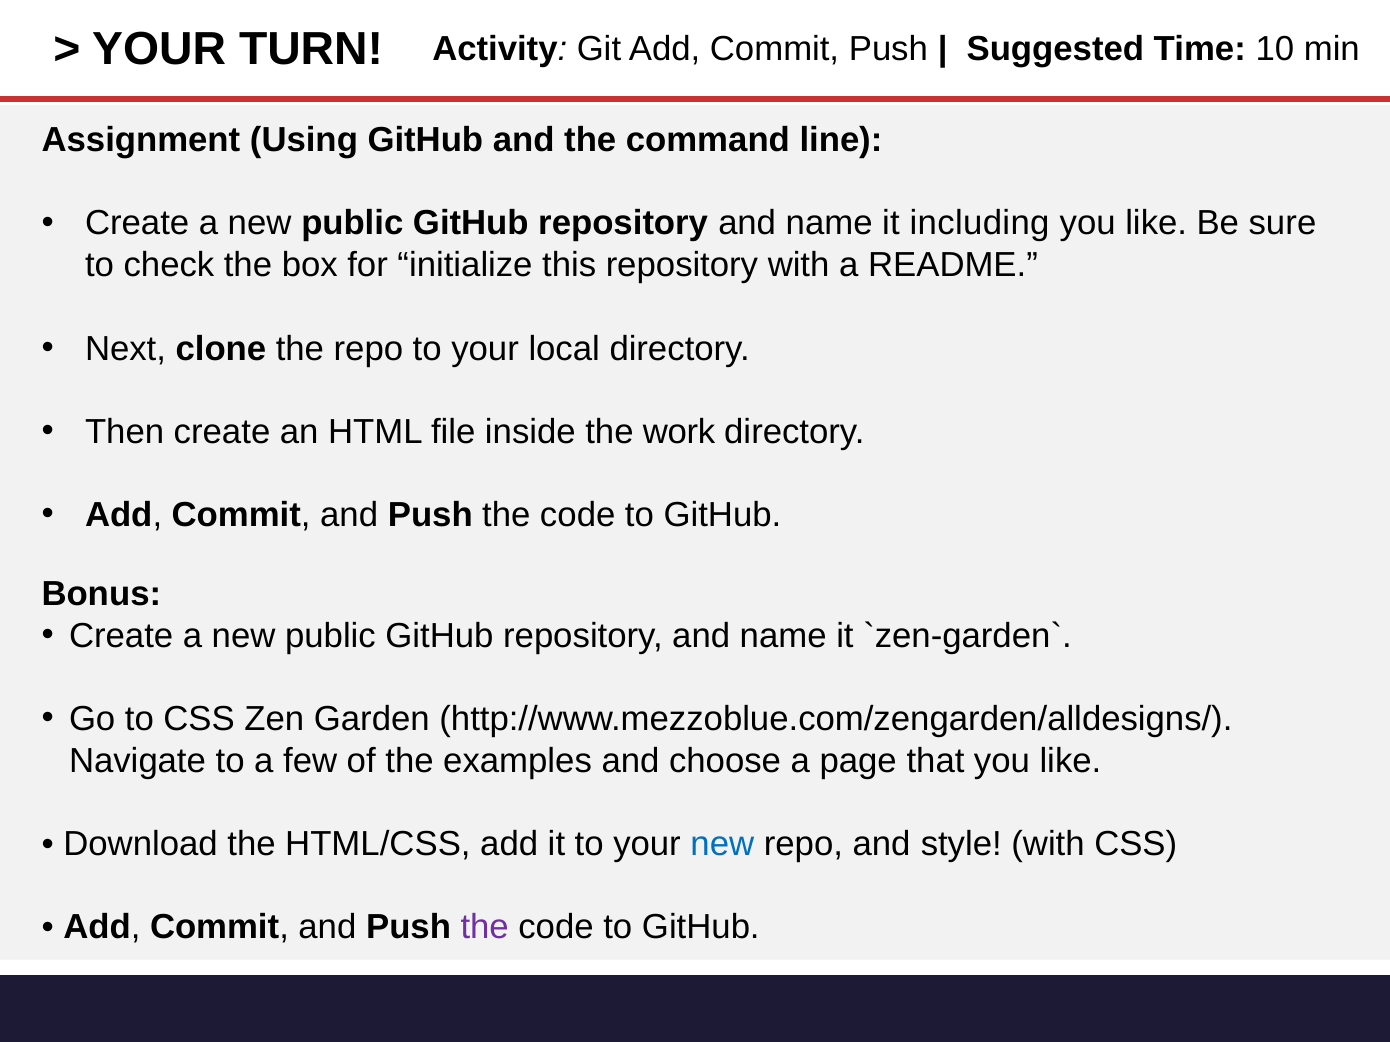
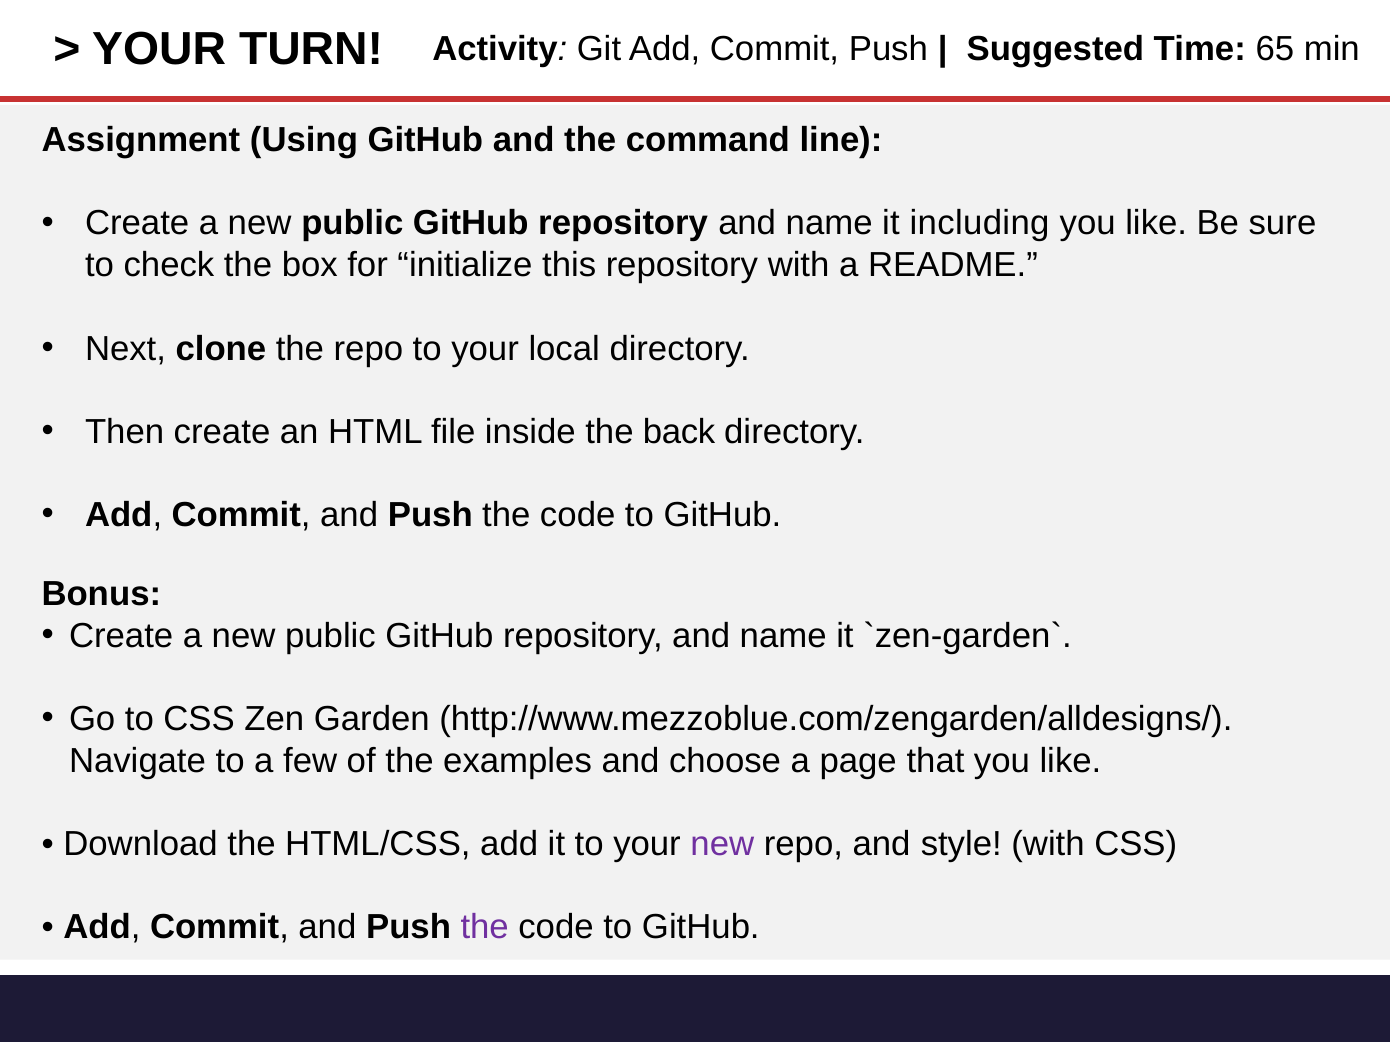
10: 10 -> 65
work: work -> back
new at (722, 844) colour: blue -> purple
